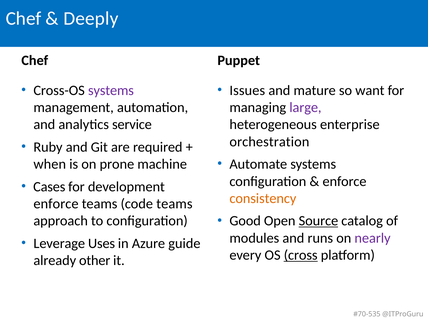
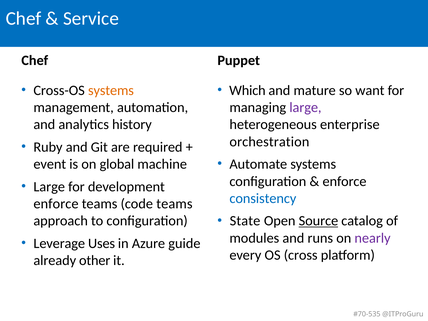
Deeply: Deeply -> Service
systems at (111, 90) colour: purple -> orange
Issues: Issues -> Which
service: service -> history
when: when -> event
prone: prone -> global
Cases at (49, 187): Cases -> Large
consistency colour: orange -> blue
Good: Good -> State
cross underline: present -> none
